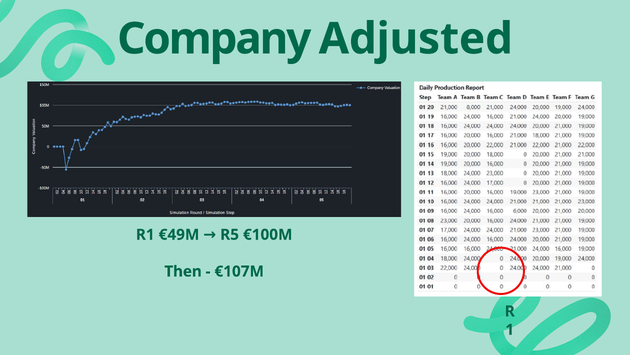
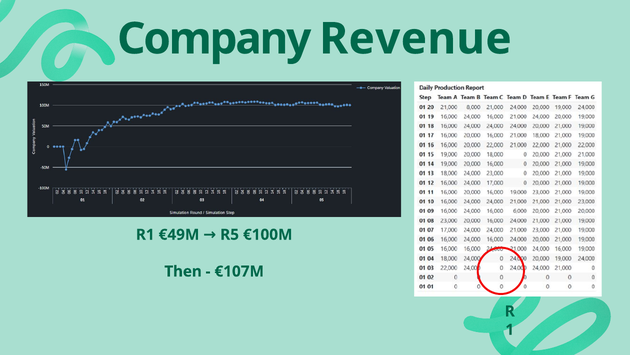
Adjusted: Adjusted -> Revenue
